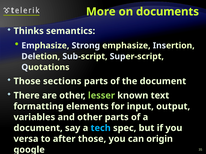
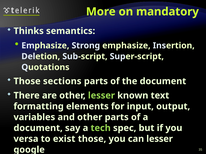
documents: documents -> mandatory
tech colour: light blue -> light green
after: after -> exist
can origin: origin -> lesser
